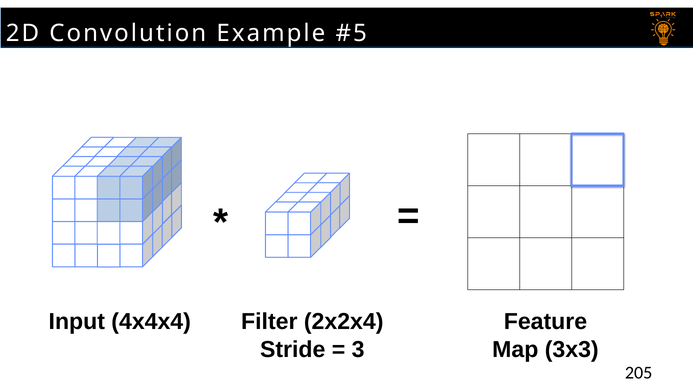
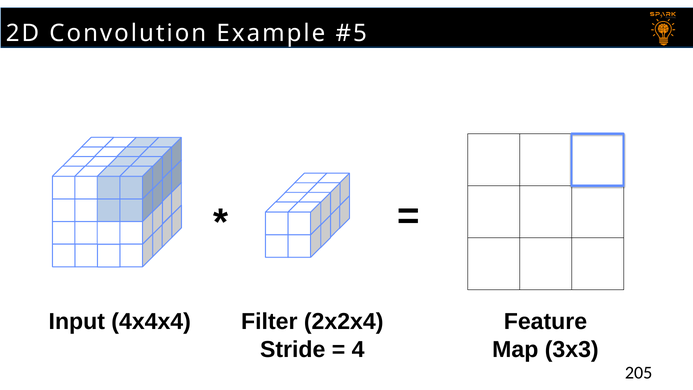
3: 3 -> 4
